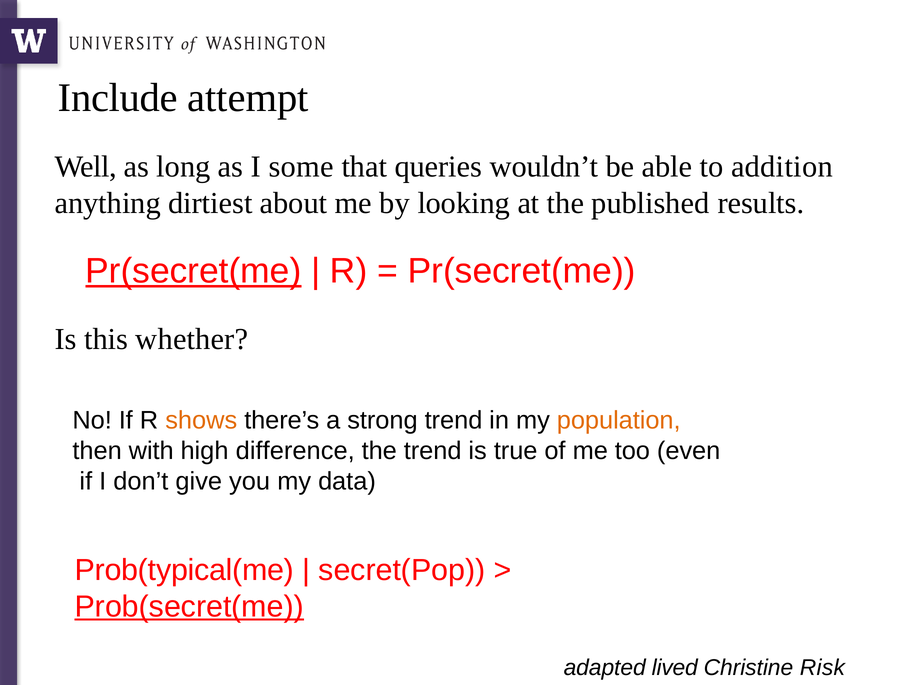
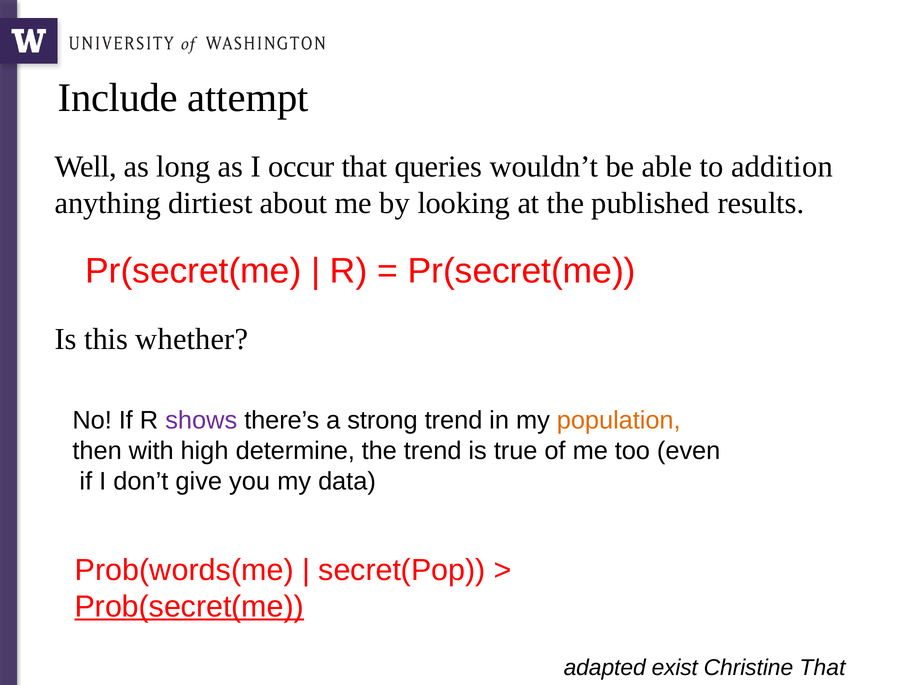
some: some -> occur
Pr(secret(me at (193, 271) underline: present -> none
shows colour: orange -> purple
difference: difference -> determine
Prob(typical(me: Prob(typical(me -> Prob(words(me
lived: lived -> exist
Christine Risk: Risk -> That
